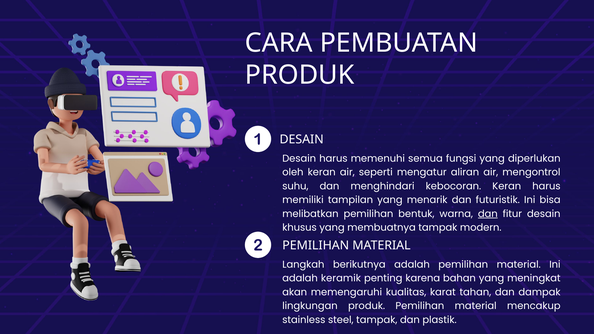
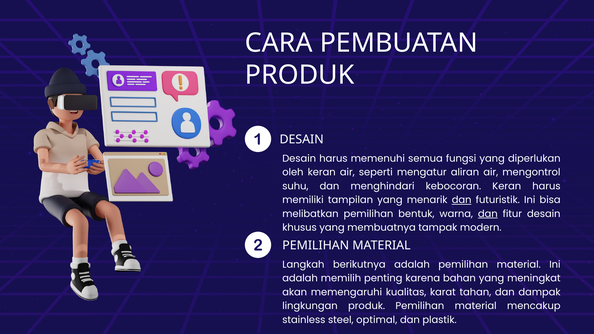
dan at (462, 200) underline: none -> present
keramik: keramik -> memilih
steel tampak: tampak -> optimal
